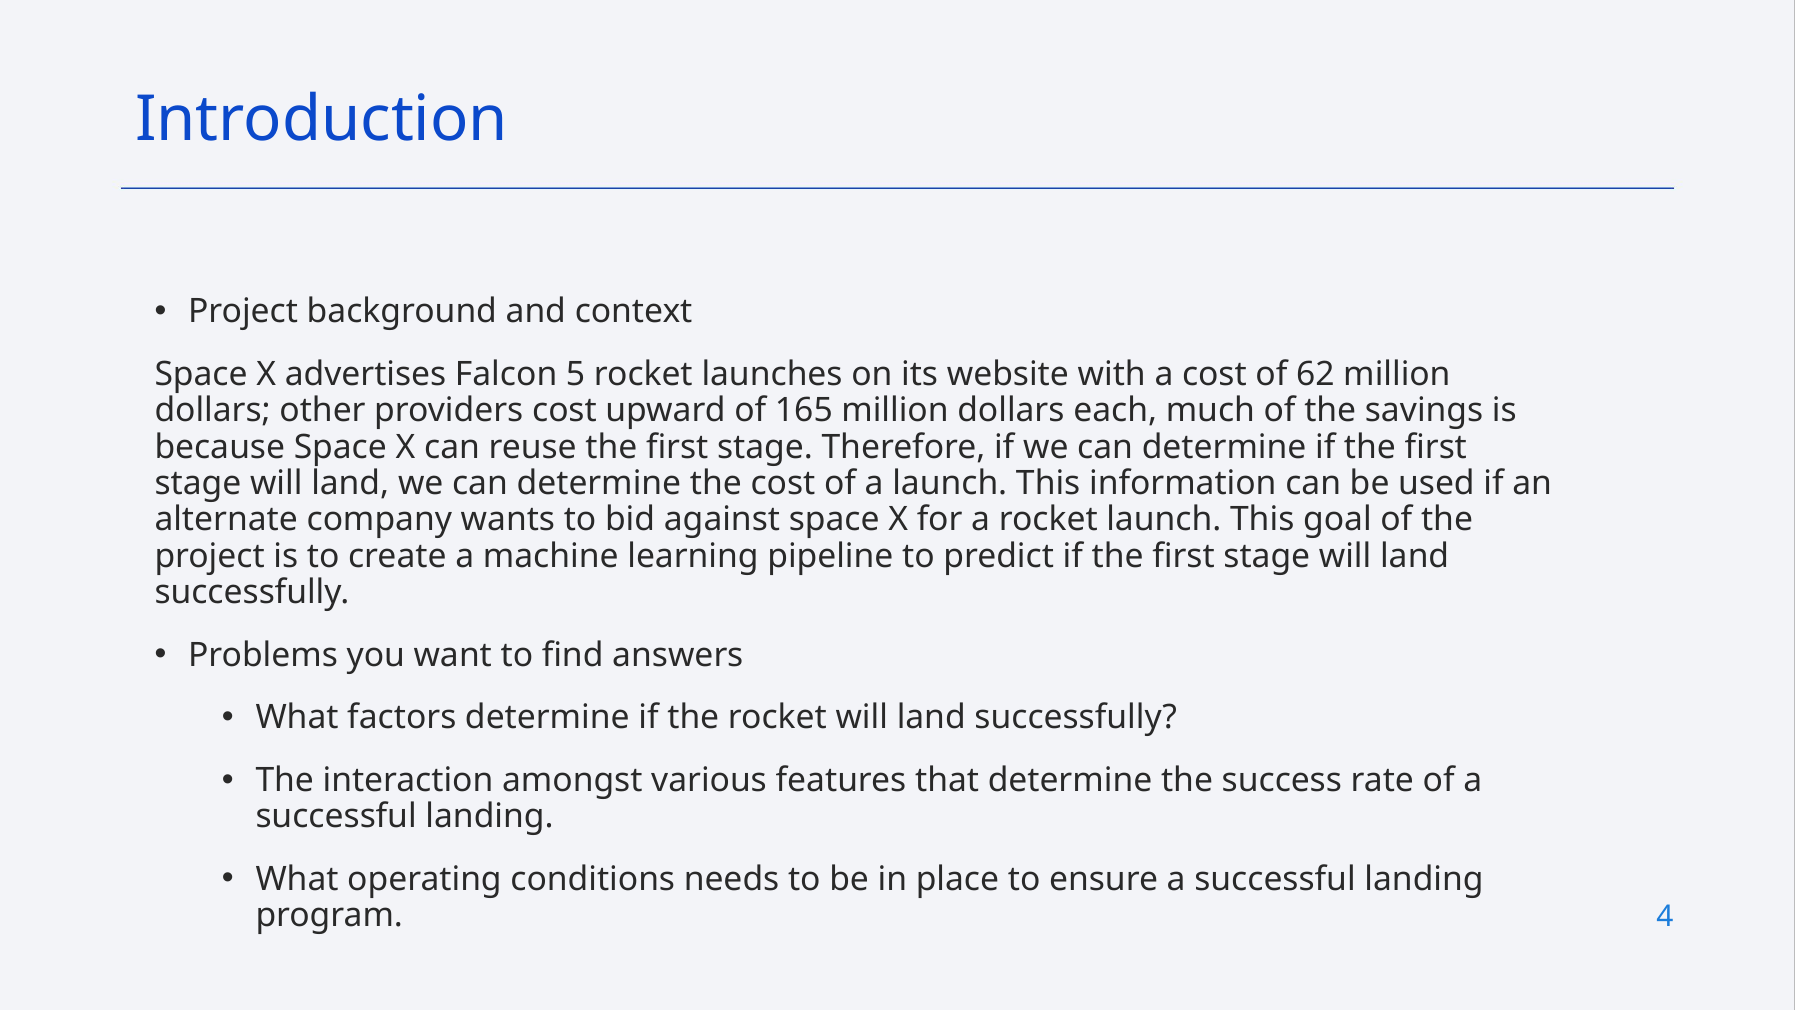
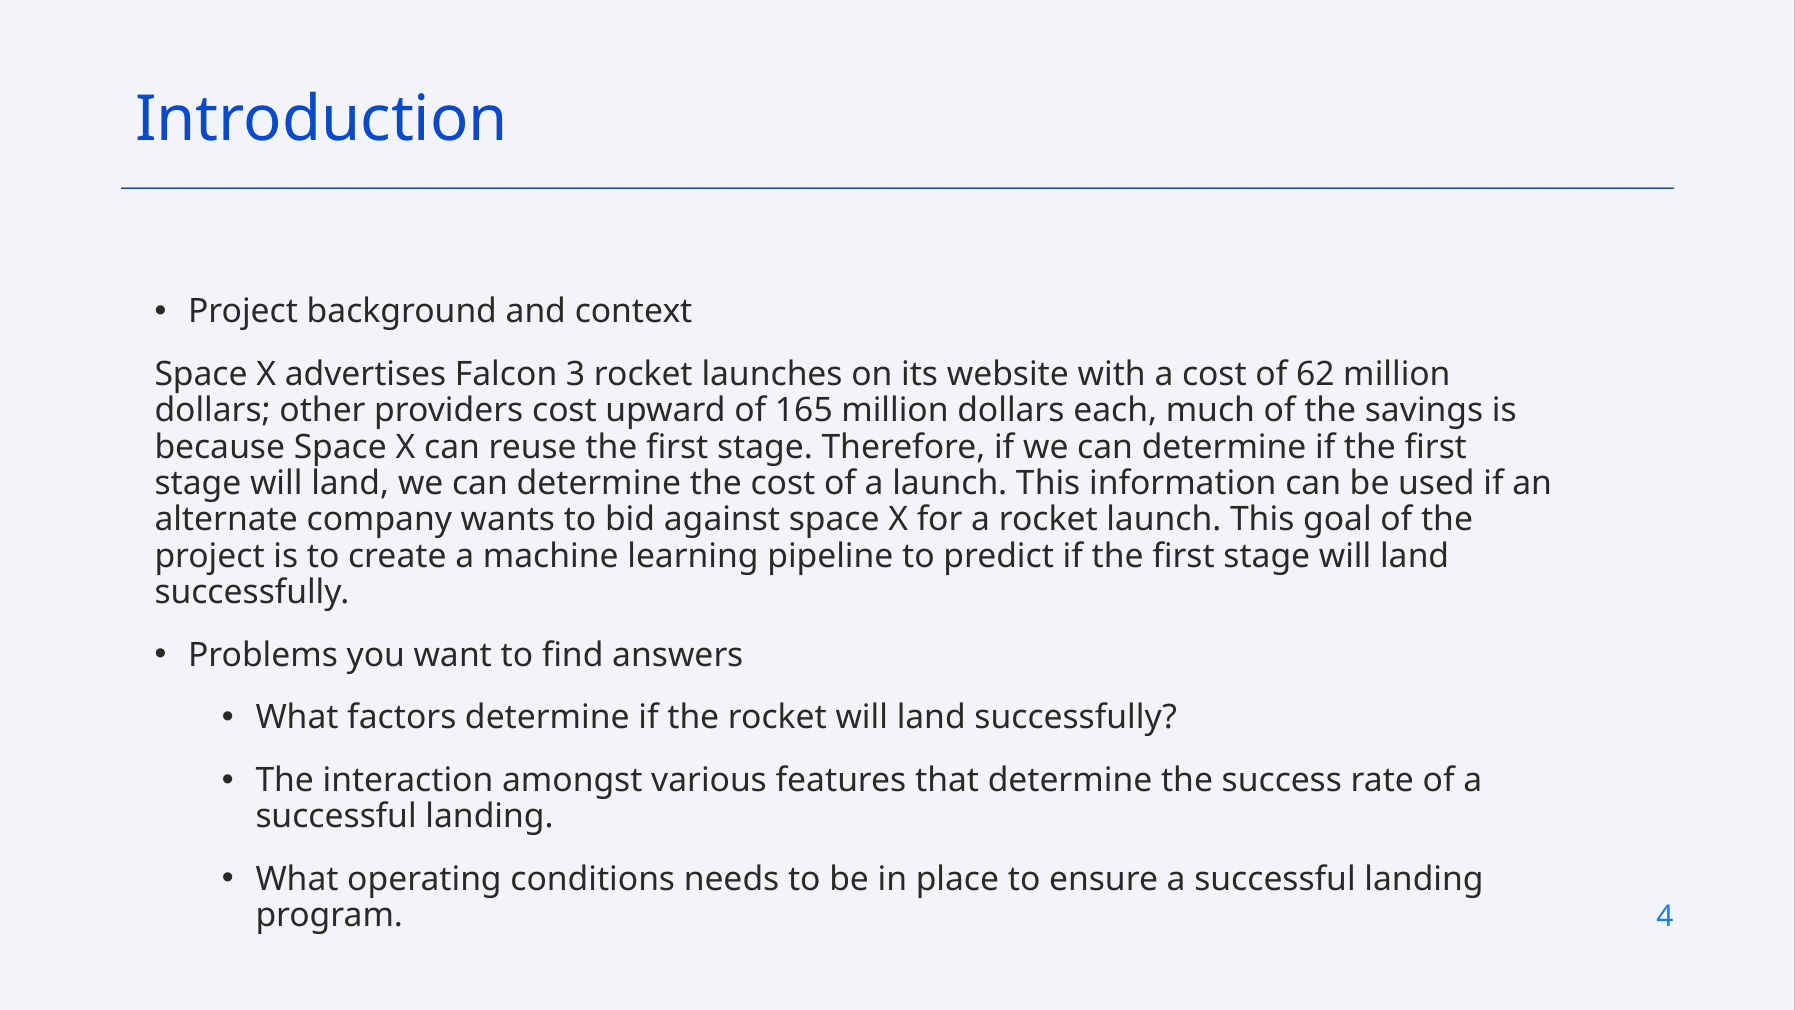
5: 5 -> 3
